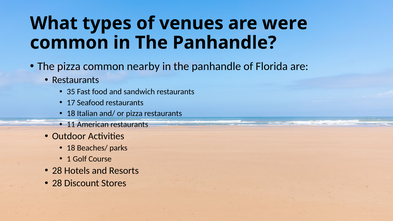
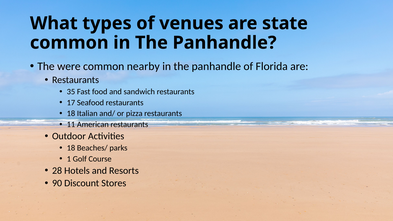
were: were -> state
The pizza: pizza -> were
28 at (57, 183): 28 -> 90
